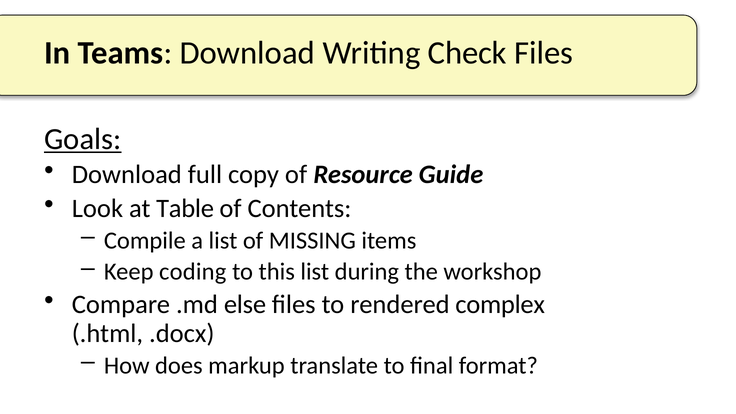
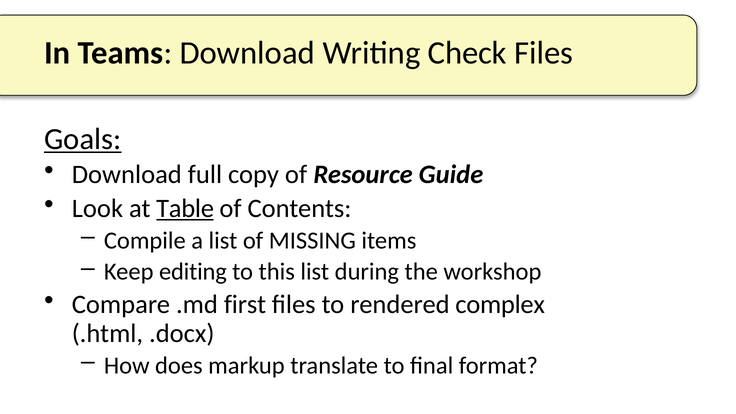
Table underline: none -> present
coding: coding -> editing
else: else -> first
